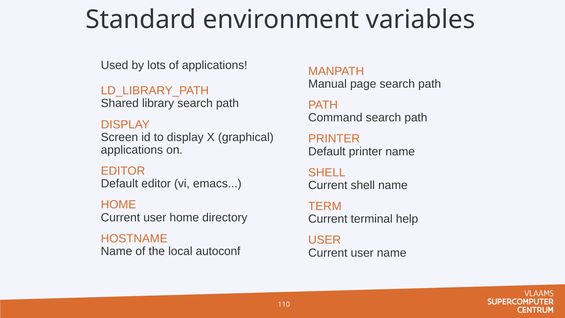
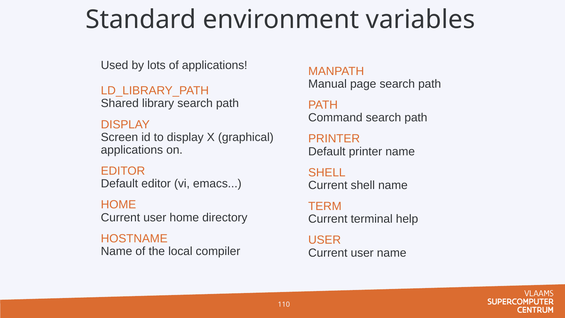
autoconf: autoconf -> compiler
